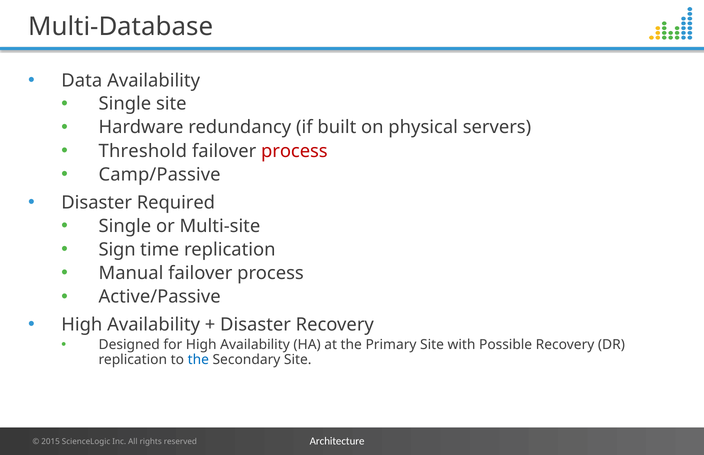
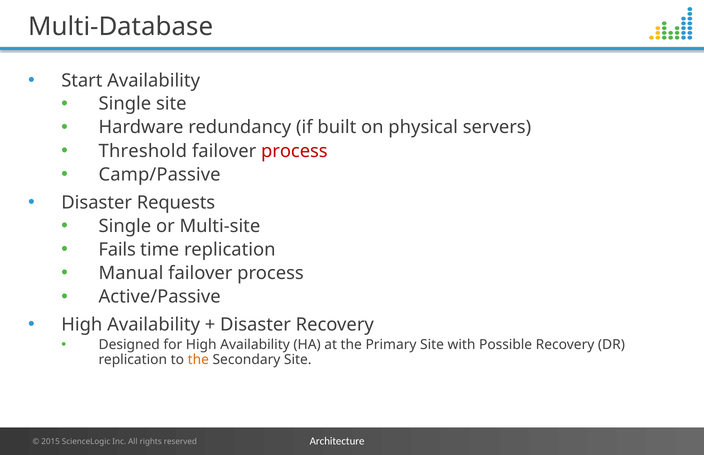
Data: Data -> Start
Required: Required -> Requests
Sign: Sign -> Fails
the at (198, 360) colour: blue -> orange
